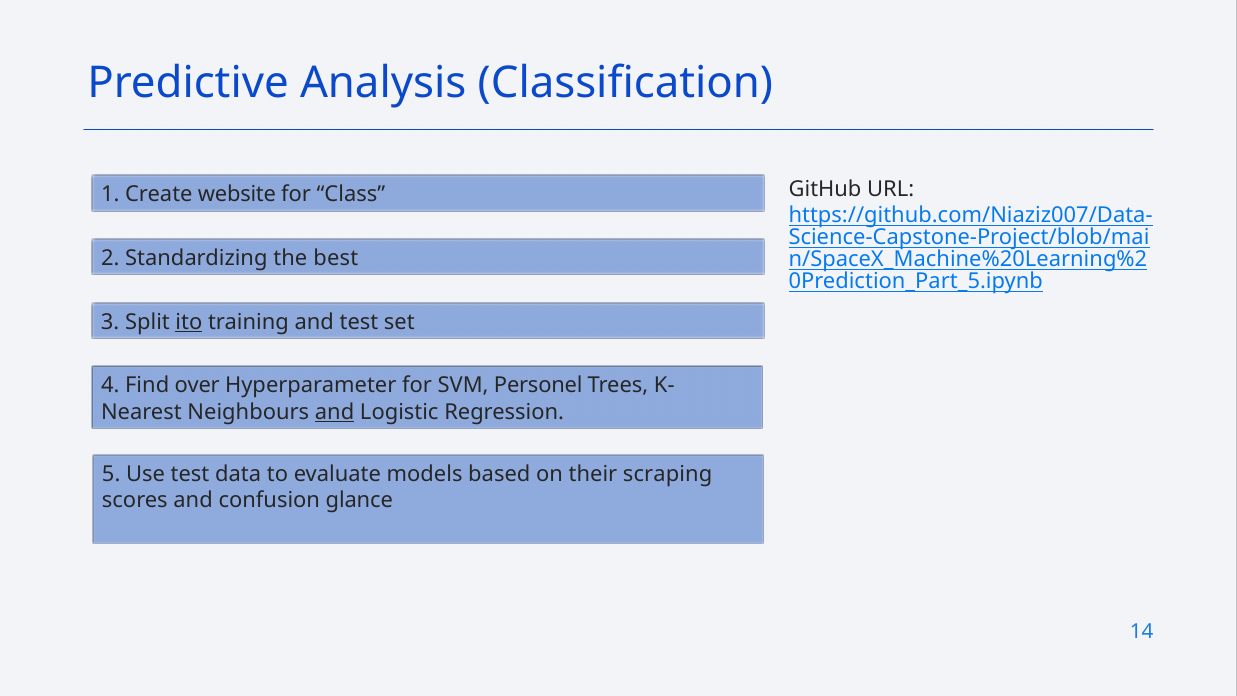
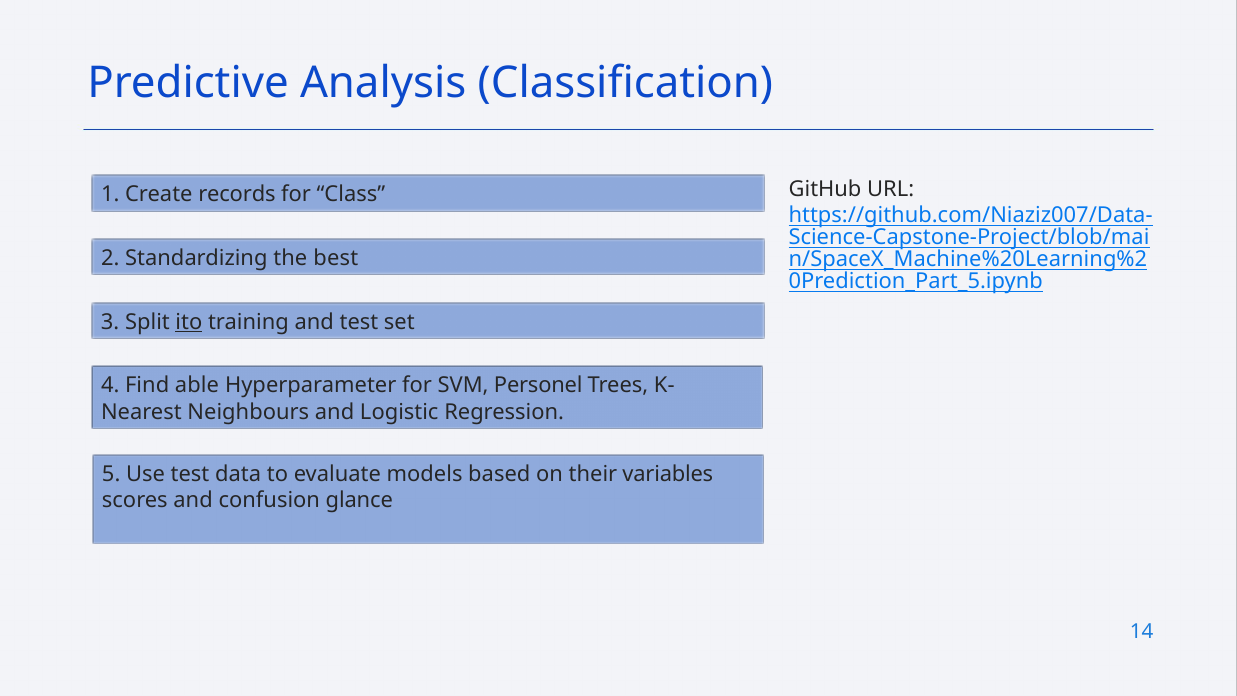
website: website -> records
over: over -> able
and at (335, 412) underline: present -> none
scraping: scraping -> variables
